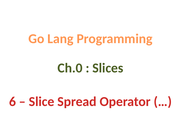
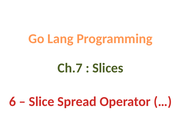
Ch.0: Ch.0 -> Ch.7
